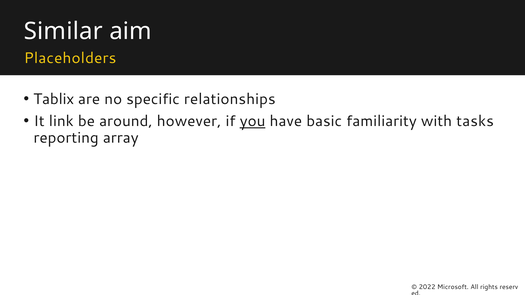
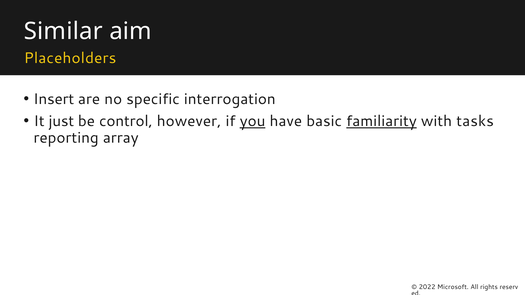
Tablix: Tablix -> Insert
relationships: relationships -> interrogation
link: link -> just
around: around -> control
familiarity underline: none -> present
